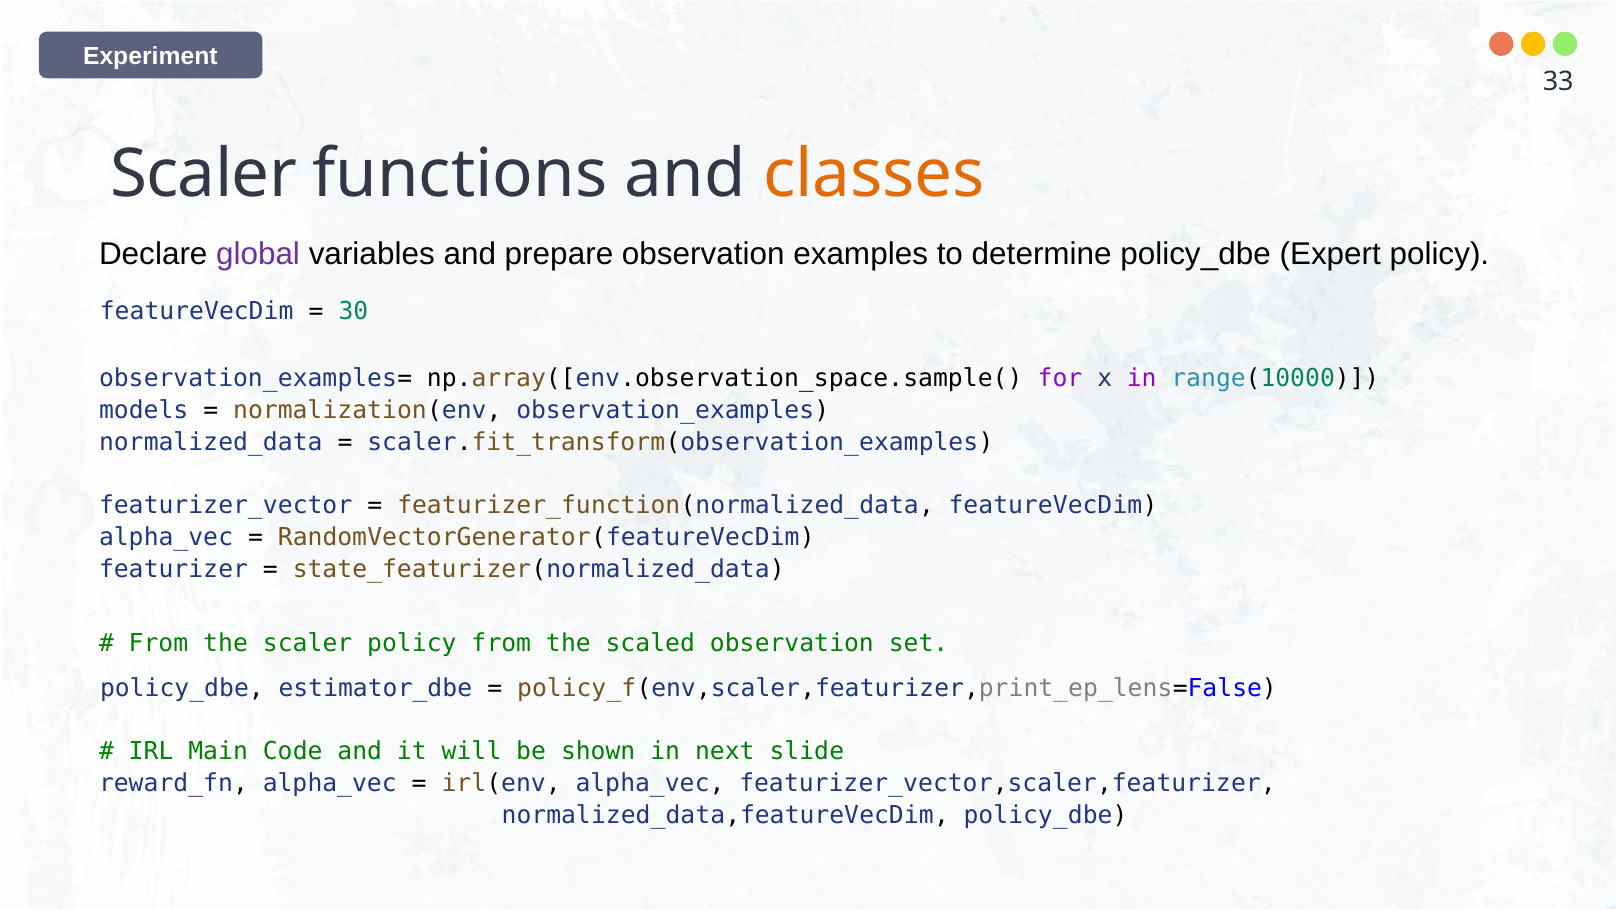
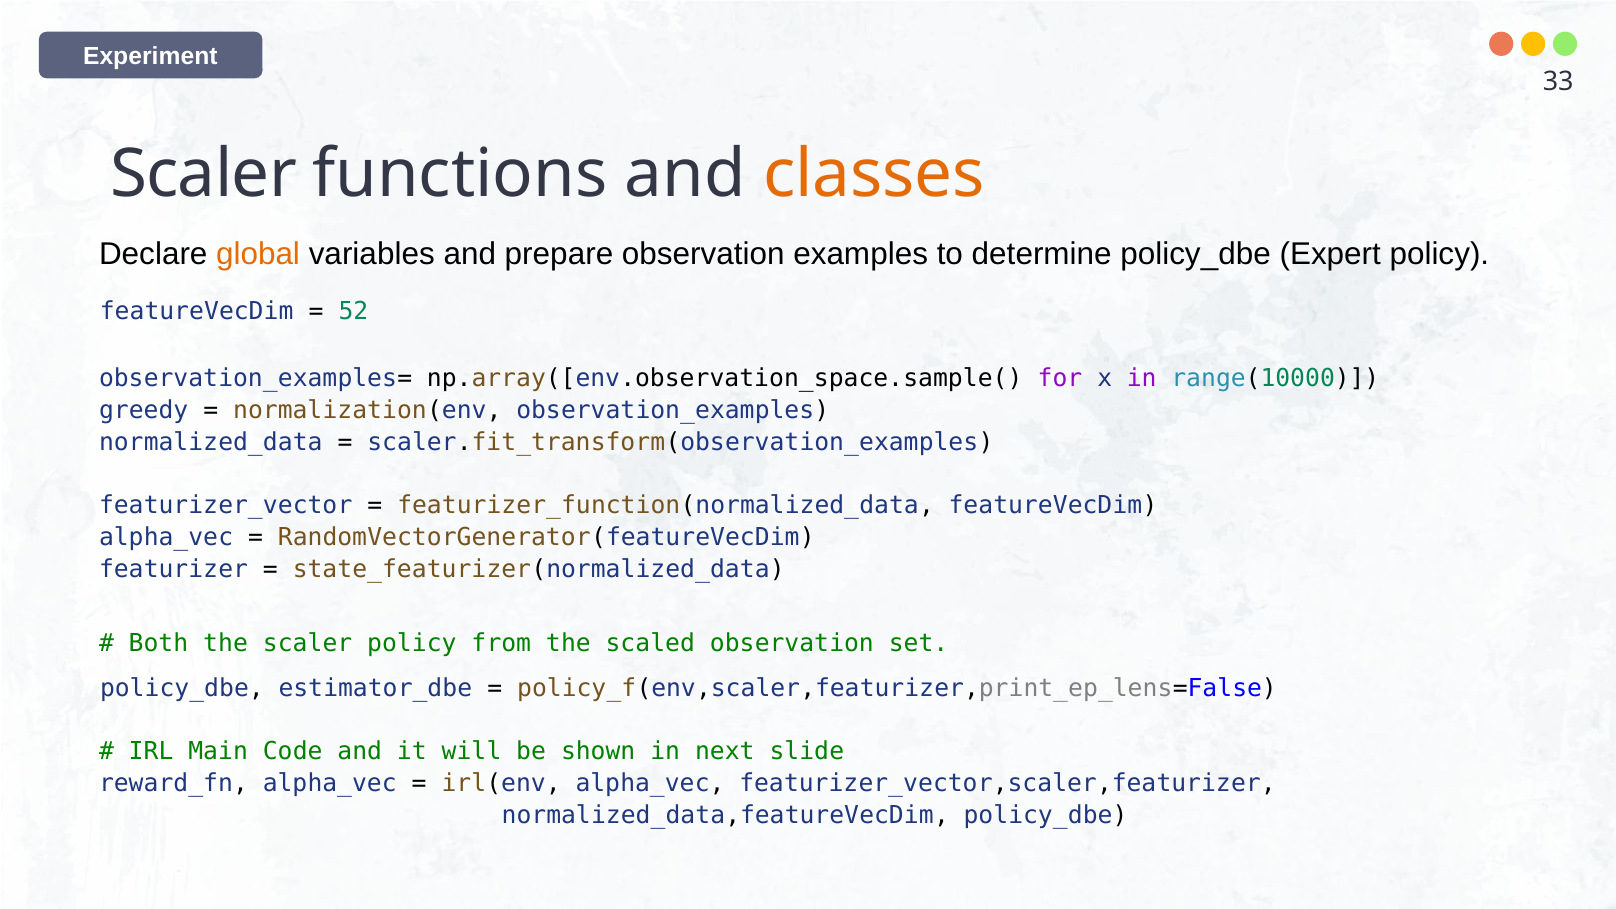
global colour: purple -> orange
30: 30 -> 52
models: models -> greedy
From at (158, 643): From -> Both
